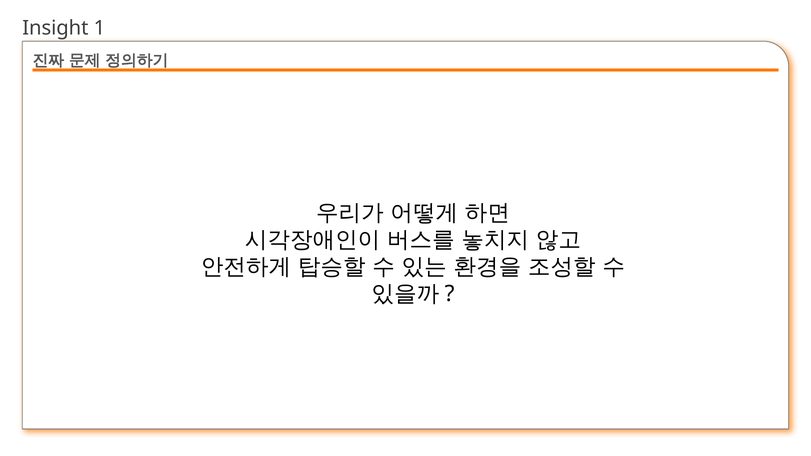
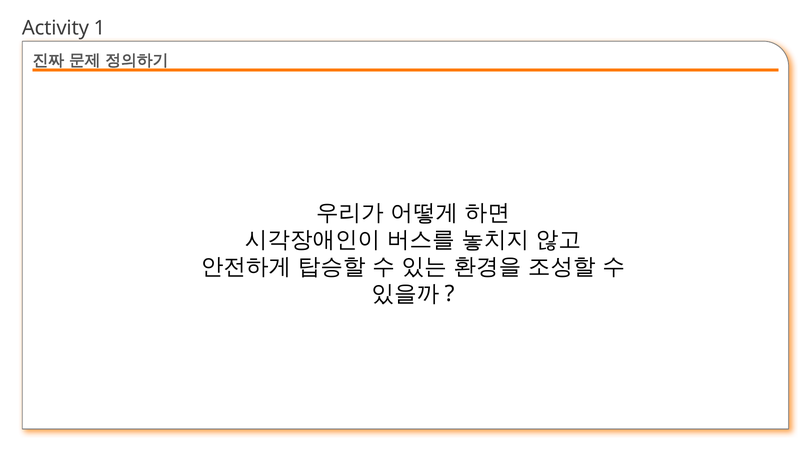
Insight: Insight -> Activity
